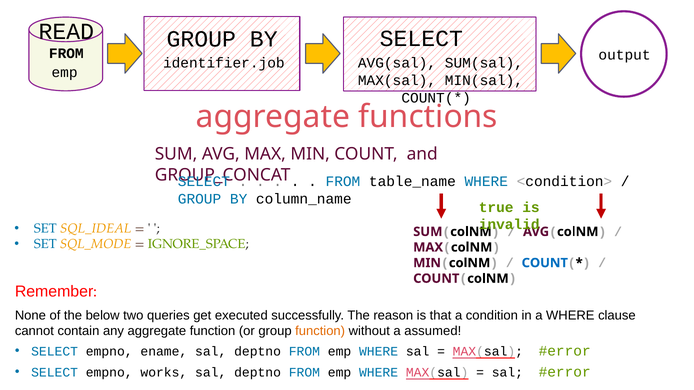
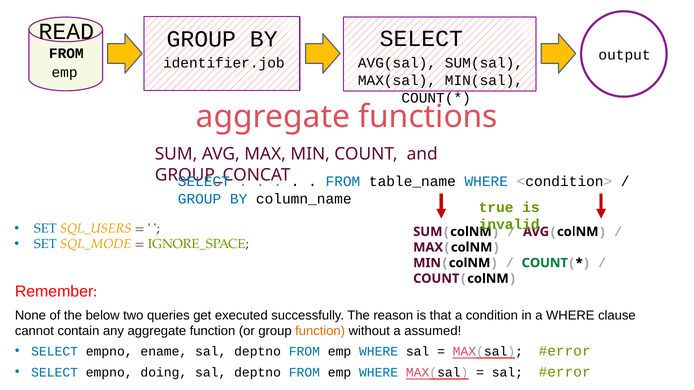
SQL_IDEAL: SQL_IDEAL -> SQL_USERS
COUNT at (545, 263) colour: blue -> green
works: works -> doing
